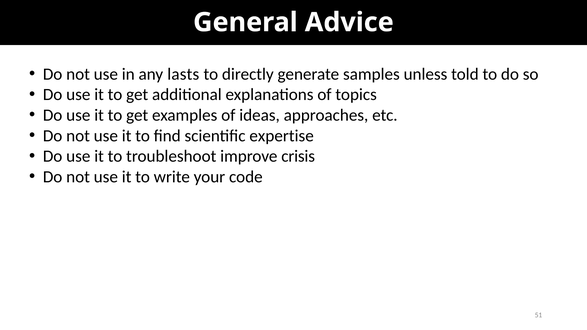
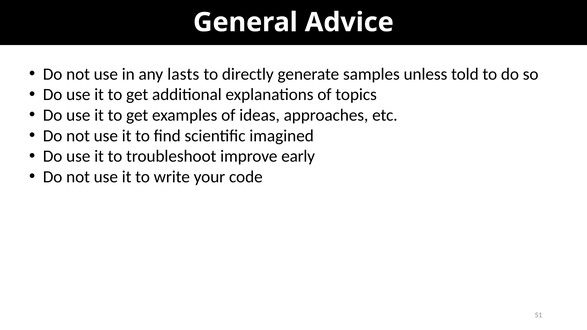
expertise: expertise -> imagined
crisis: crisis -> early
